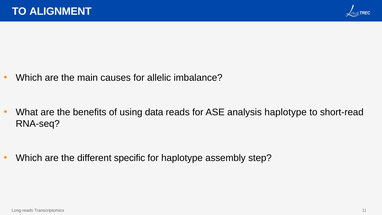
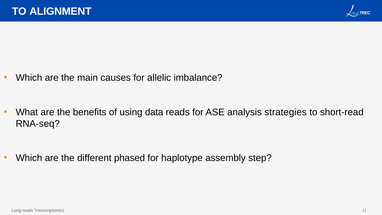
analysis haplotype: haplotype -> strategies
specific: specific -> phased
